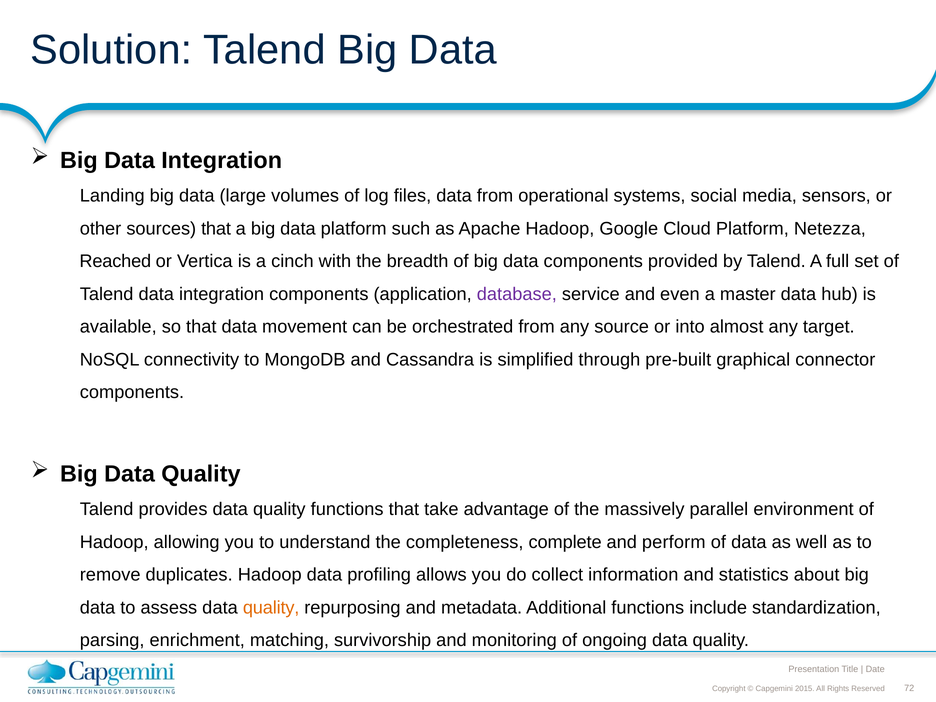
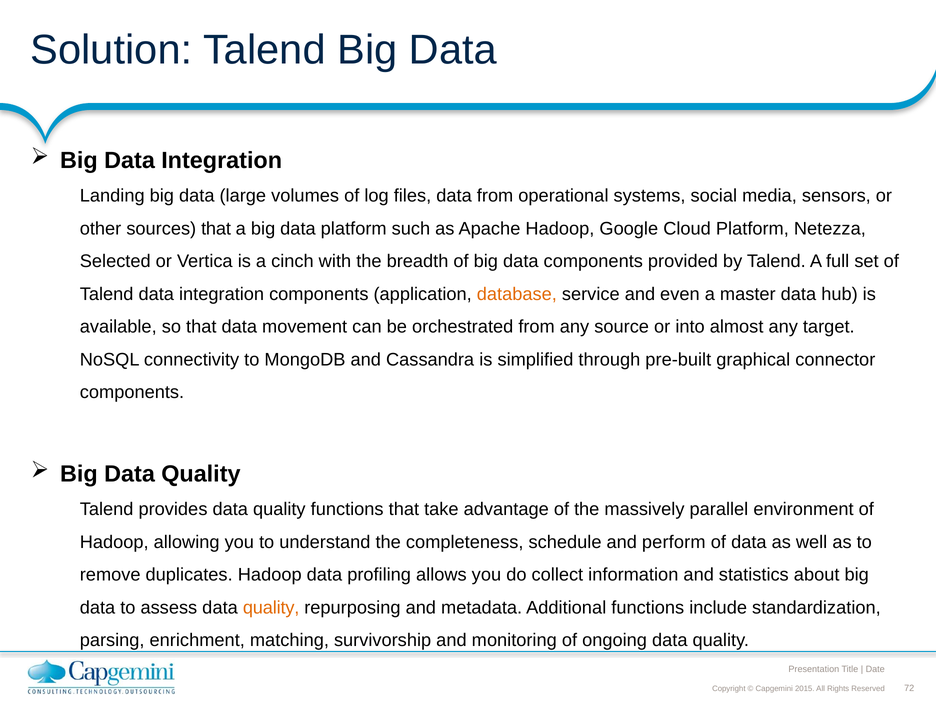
Reached: Reached -> Selected
database colour: purple -> orange
complete: complete -> schedule
